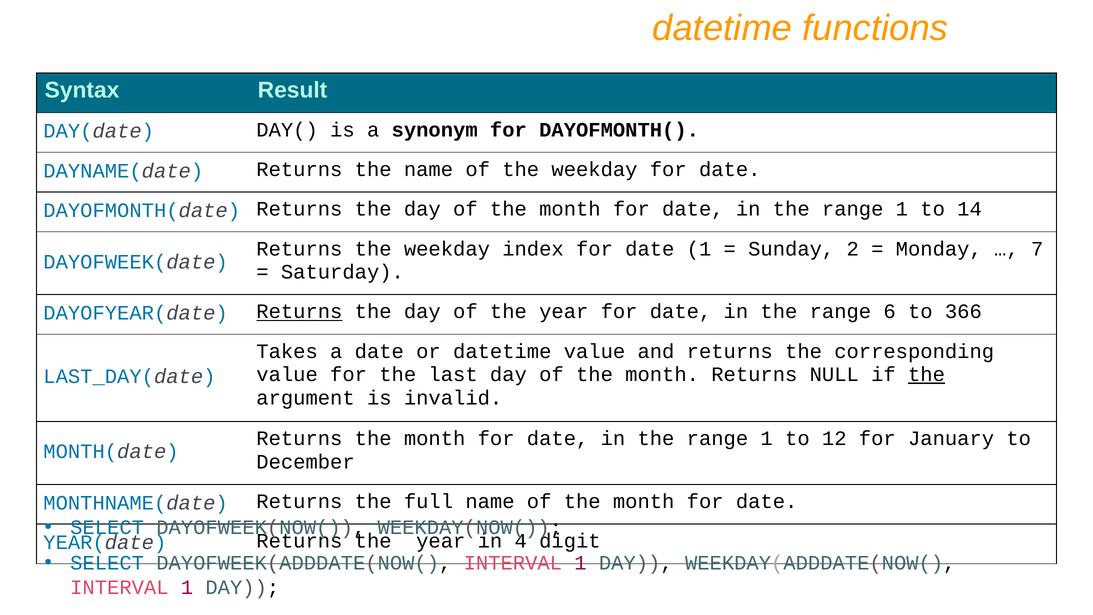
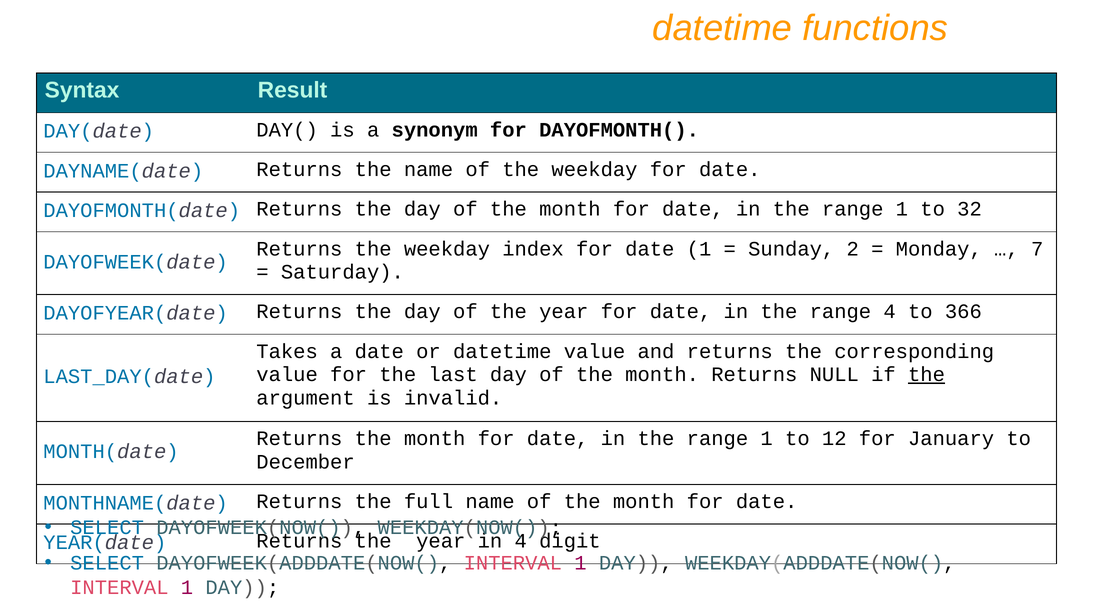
14: 14 -> 32
Returns at (299, 312) underline: present -> none
range 6: 6 -> 4
